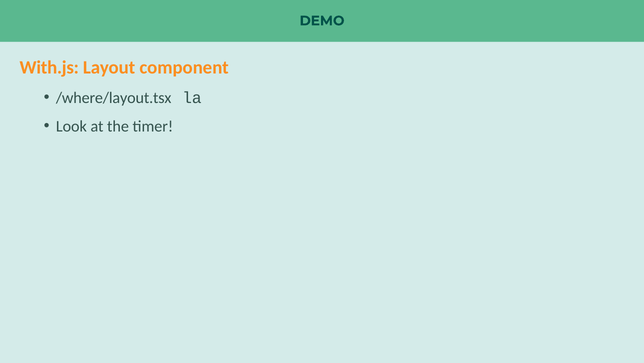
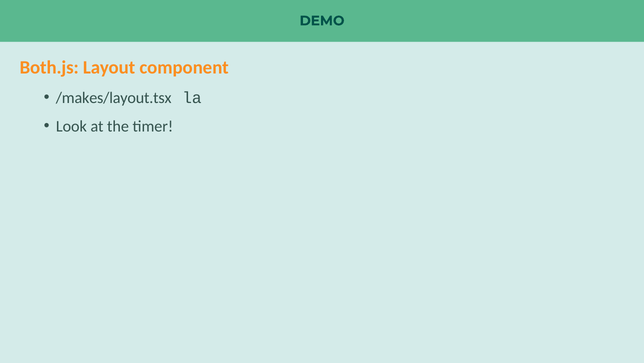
With.js: With.js -> Both.js
/where/layout.tsx: /where/layout.tsx -> /makes/layout.tsx
